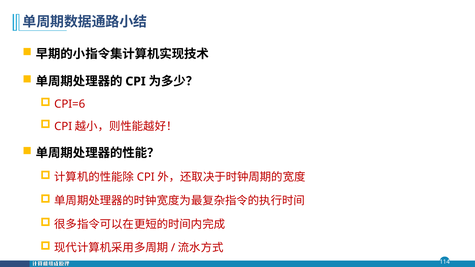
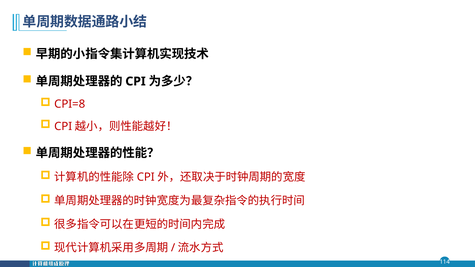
CPI=6: CPI=6 -> CPI=8
